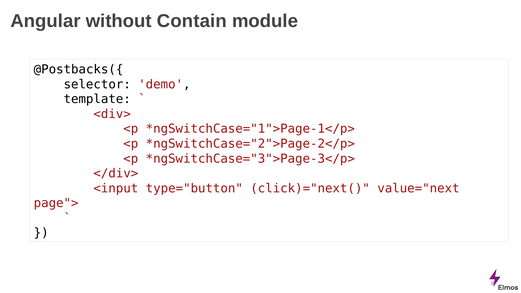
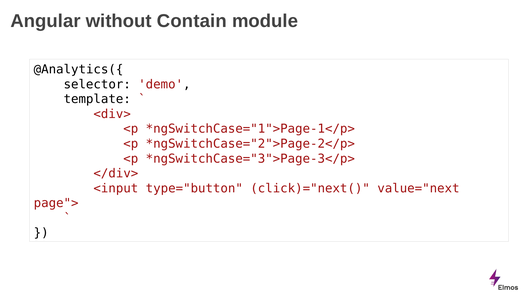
@Postbacks({: @Postbacks({ -> @Analytics({
